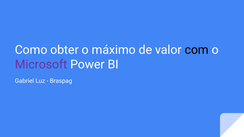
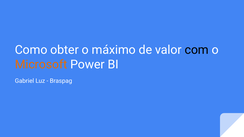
Microsoft colour: purple -> orange
